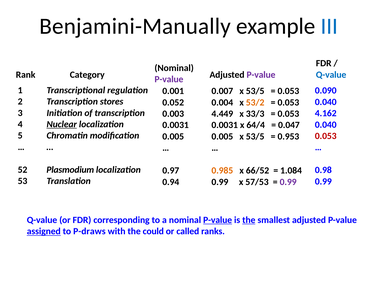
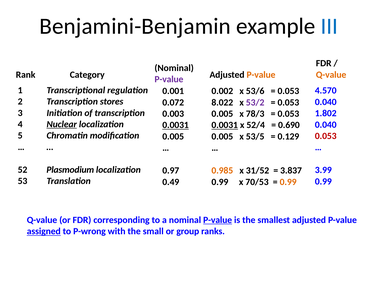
Benjamini-Manually: Benjamini-Manually -> Benjamini-Benjamin
Q-value at (331, 75) colour: blue -> orange
P-value at (261, 75) colour: purple -> orange
0.090: 0.090 -> 4.570
0.007: 0.007 -> 0.002
53/5 at (255, 91): 53/5 -> 53/6
0.052: 0.052 -> 0.072
0.004: 0.004 -> 8.022
53/2 colour: orange -> purple
4.162: 4.162 -> 1.802
4.449 at (222, 114): 4.449 -> 0.005
33/3: 33/3 -> 78/3
0.0031 at (176, 125) underline: none -> present
0.0031 at (225, 125) underline: none -> present
64/4: 64/4 -> 52/4
0.047: 0.047 -> 0.690
0.953: 0.953 -> 0.129
0.98: 0.98 -> 3.99
66/52: 66/52 -> 31/52
1.084: 1.084 -> 3.837
0.94: 0.94 -> 0.49
57/53: 57/53 -> 70/53
0.99 at (288, 182) colour: purple -> orange
the at (249, 220) underline: present -> none
P-draws: P-draws -> P-wrong
could: could -> small
called: called -> group
